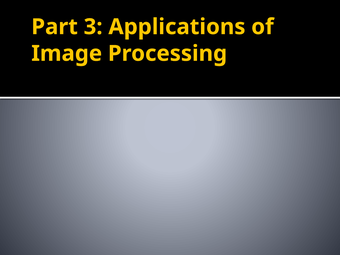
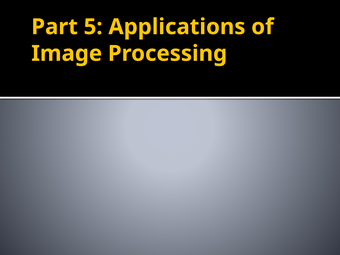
3: 3 -> 5
